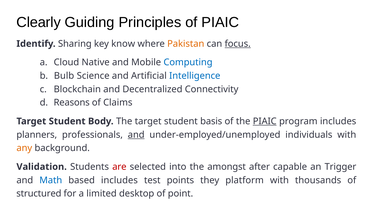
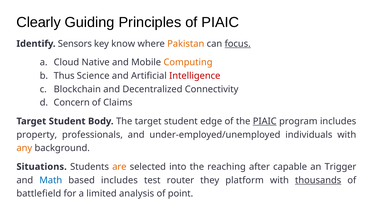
Sharing: Sharing -> Sensors
Computing colour: blue -> orange
Bulb: Bulb -> Thus
Intelligence colour: blue -> red
Reasons: Reasons -> Concern
basis: basis -> edge
planners: planners -> property
and at (136, 135) underline: present -> none
Validation: Validation -> Situations
are colour: red -> orange
amongst: amongst -> reaching
points: points -> router
thousands underline: none -> present
structured: structured -> battlefield
desktop: desktop -> analysis
